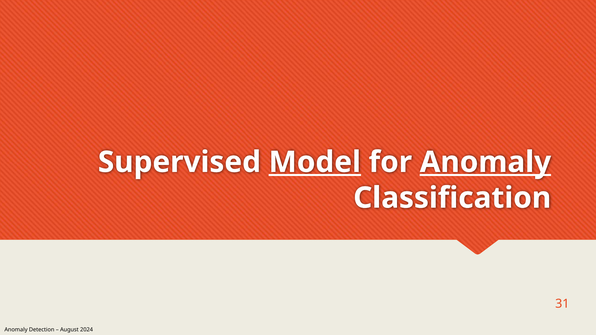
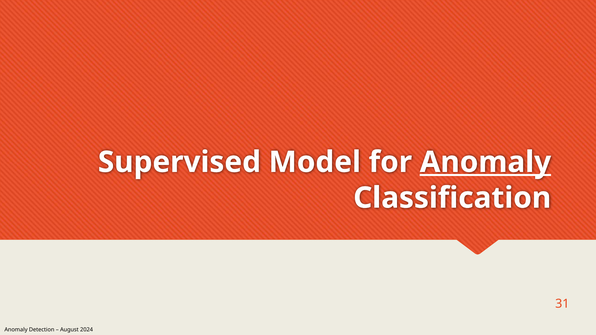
Model underline: present -> none
